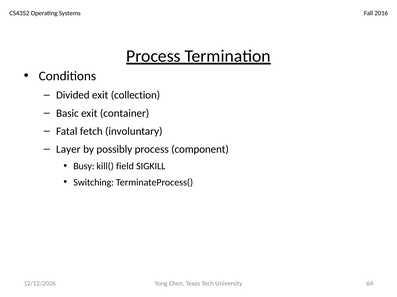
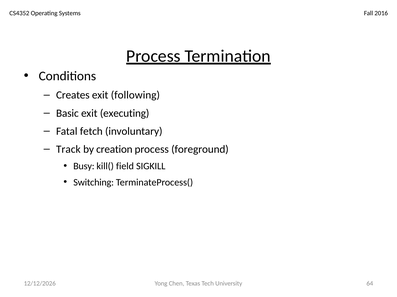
Divided: Divided -> Creates
collection: collection -> following
container: container -> executing
Layer: Layer -> Track
possibly: possibly -> creation
component: component -> foreground
